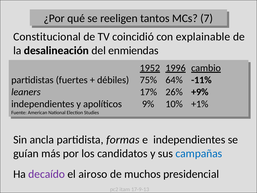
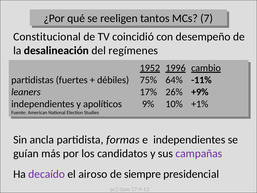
explainable: explainable -> desempeño
enmiendas: enmiendas -> regímenes
campañas colour: blue -> purple
muchos: muchos -> siempre
